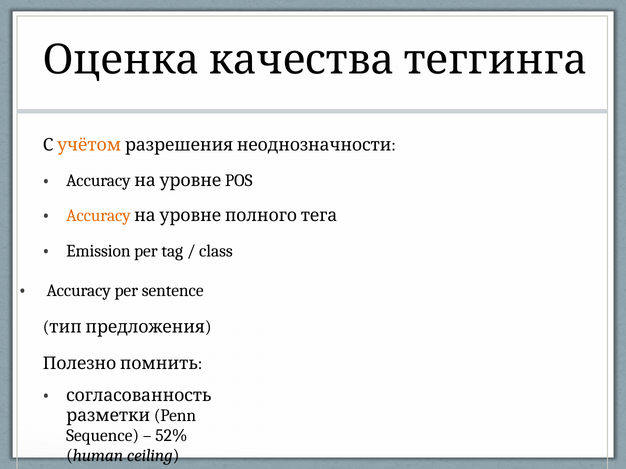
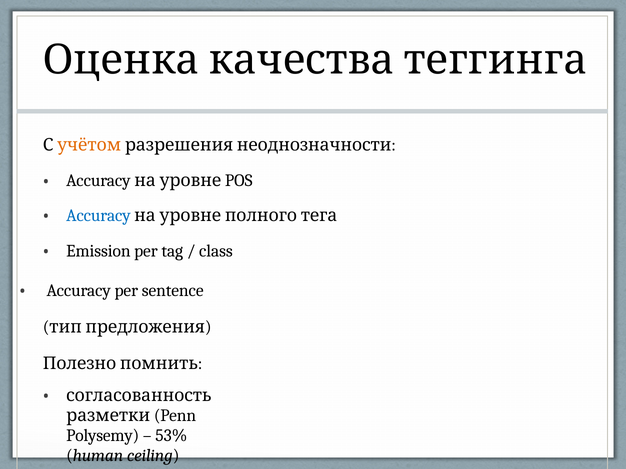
Accuracy at (98, 216) colour: orange -> blue
Sequence: Sequence -> Polysemy
52%: 52% -> 53%
